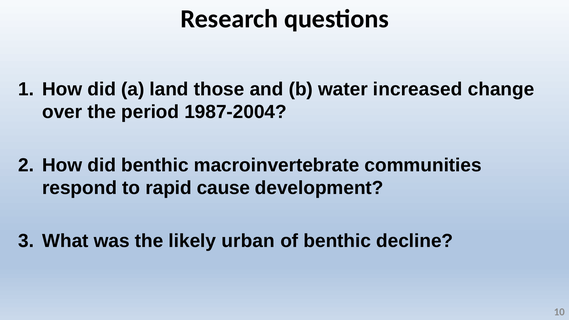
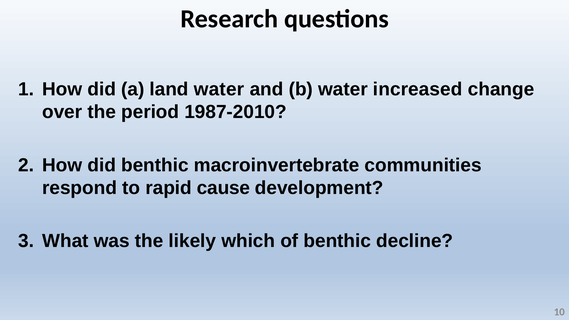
land those: those -> water
1987-2004: 1987-2004 -> 1987-2010
urban: urban -> which
